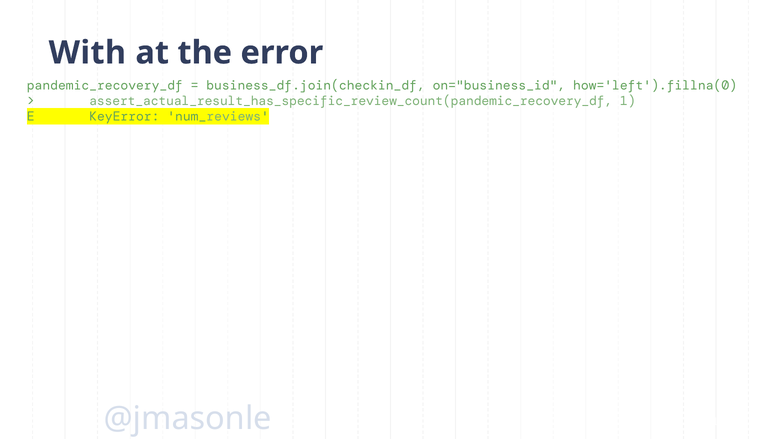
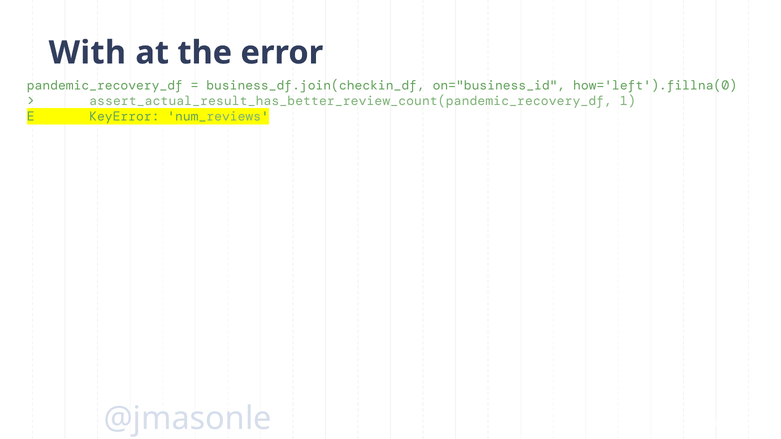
assert_actual_result_has_specific_review_count(pandemic_recovery_df: assert_actual_result_has_specific_review_count(pandemic_recovery_df -> assert_actual_result_has_better_review_count(pandemic_recovery_df
